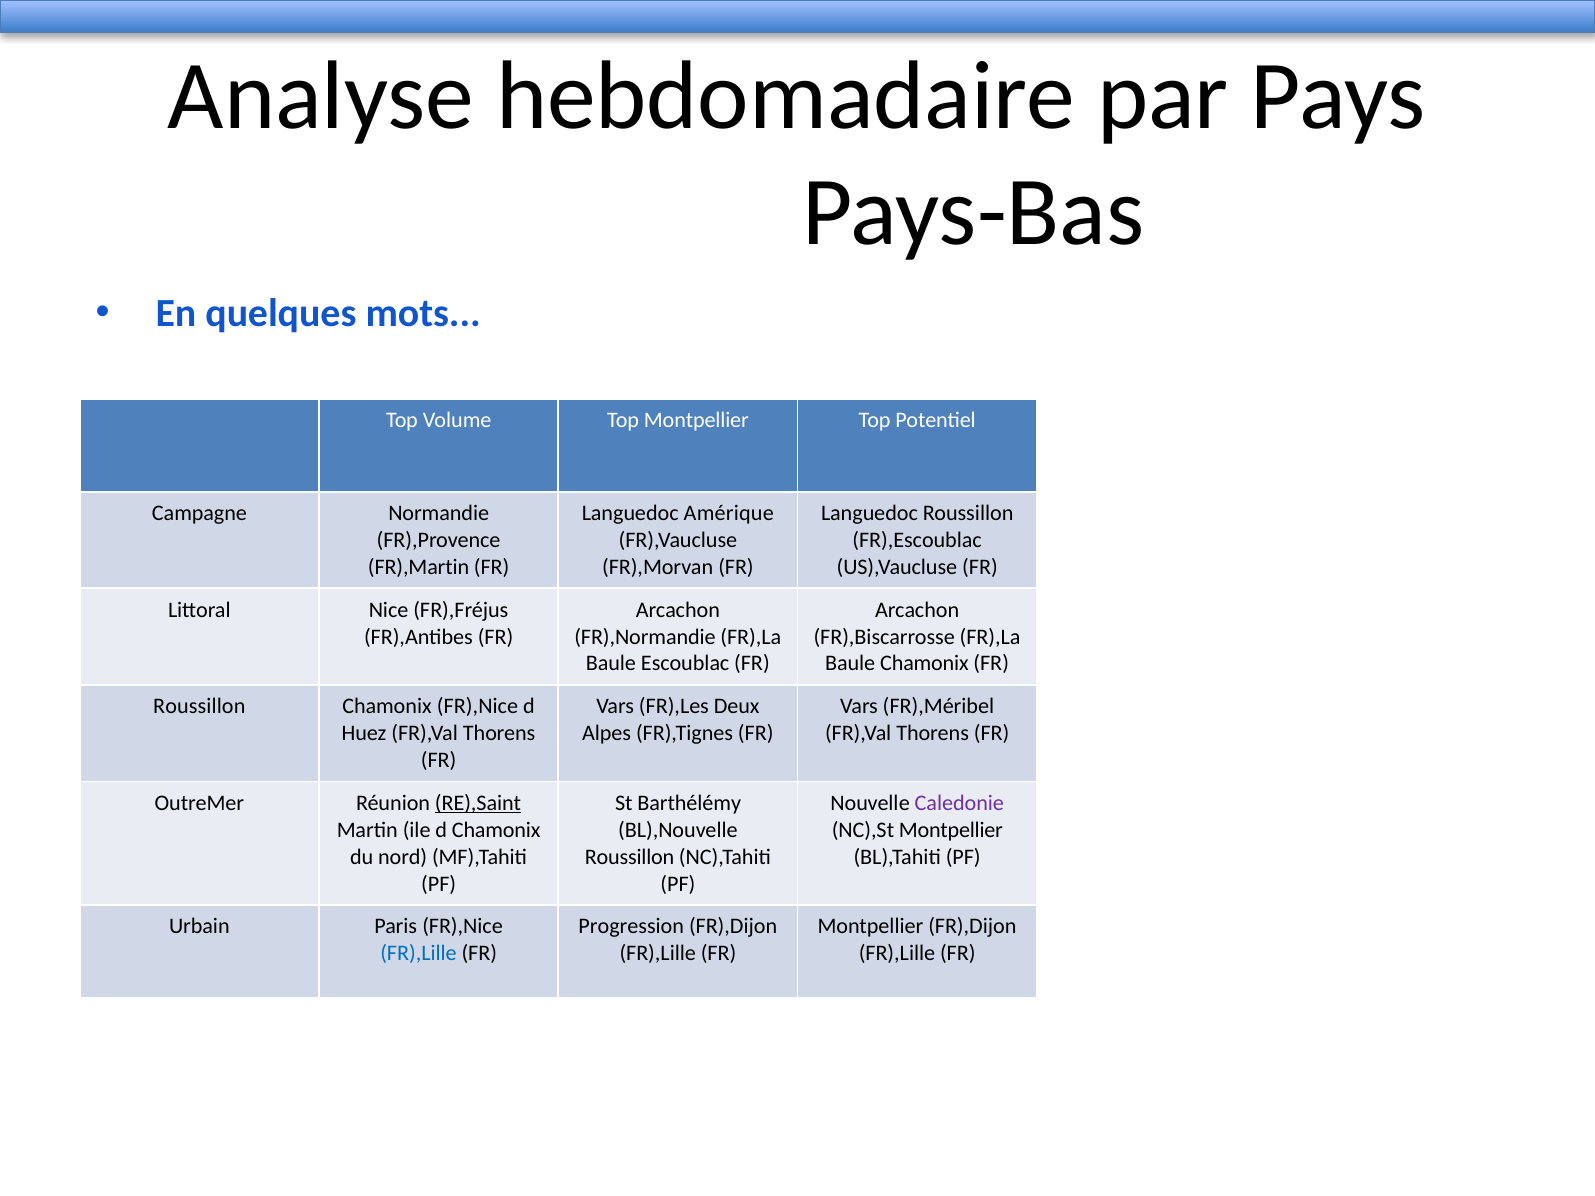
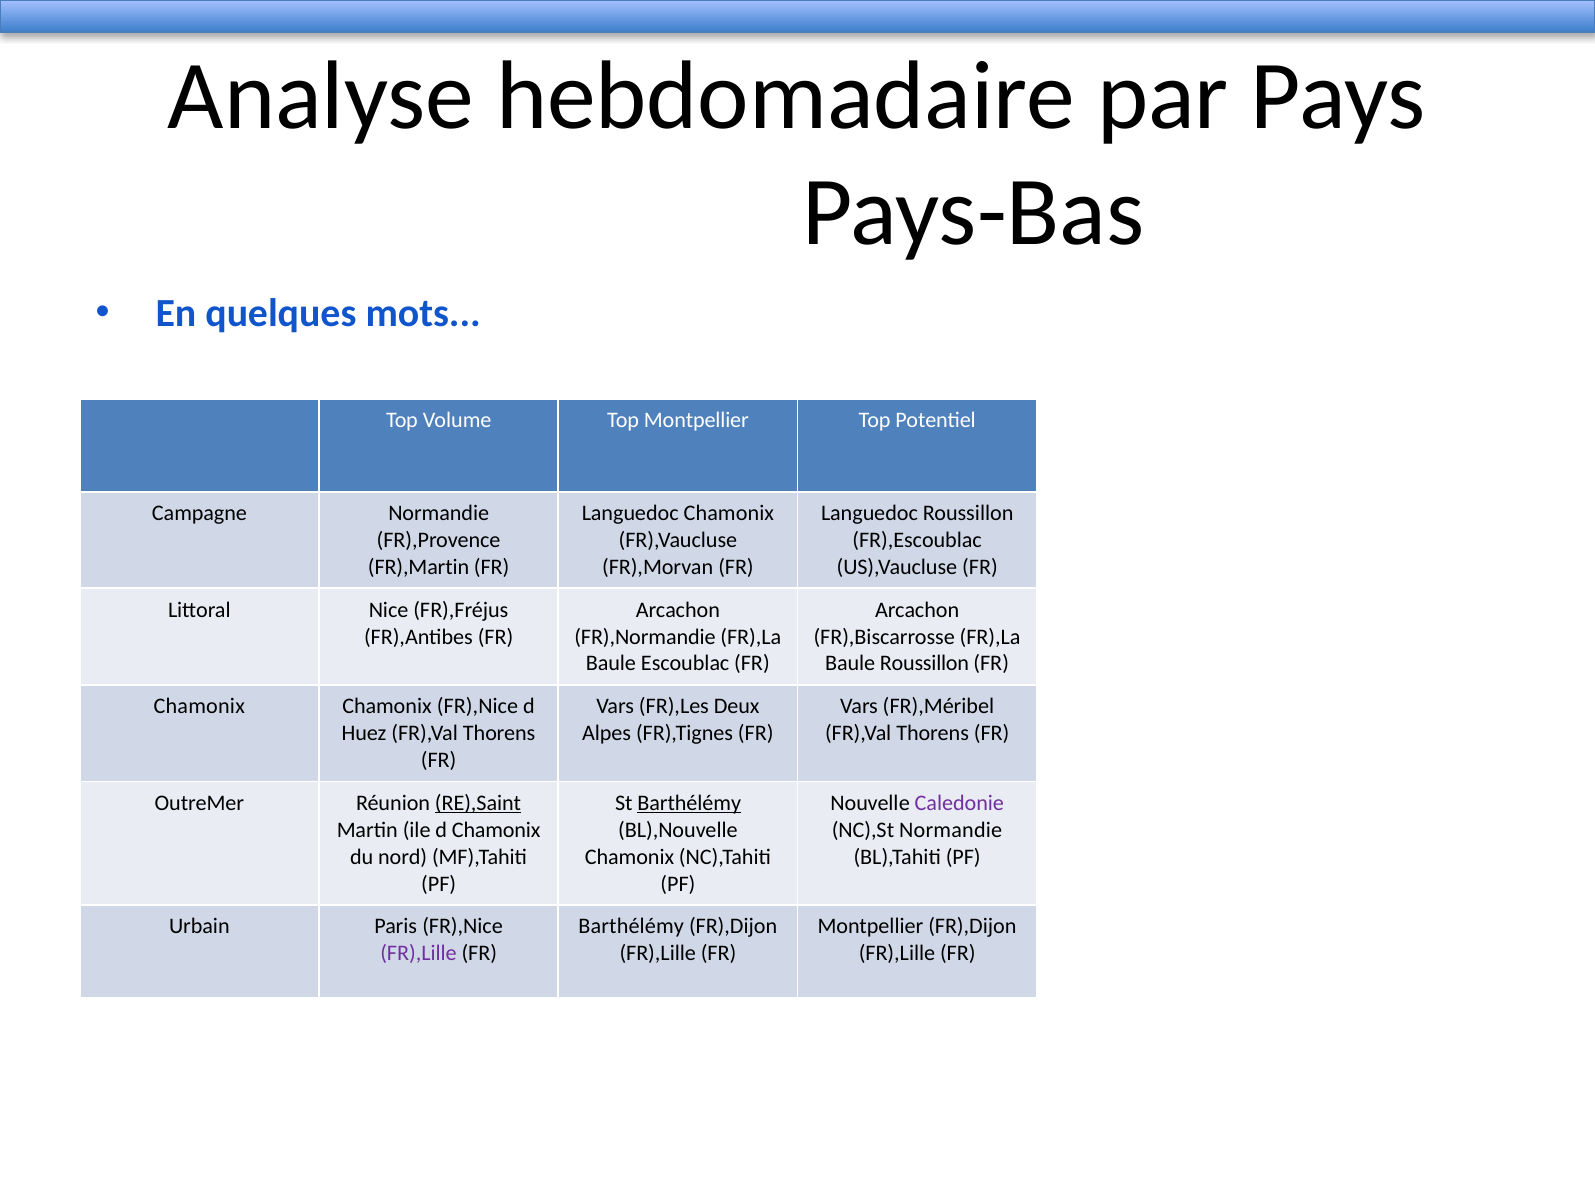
Languedoc Amérique: Amérique -> Chamonix
Baule Chamonix: Chamonix -> Roussillon
Roussillon at (199, 707): Roussillon -> Chamonix
Barthélémy at (689, 803) underline: none -> present
NC),St Montpellier: Montpellier -> Normandie
Roussillon at (630, 857): Roussillon -> Chamonix
Progression at (631, 927): Progression -> Barthélémy
FR),Lille at (418, 954) colour: blue -> purple
